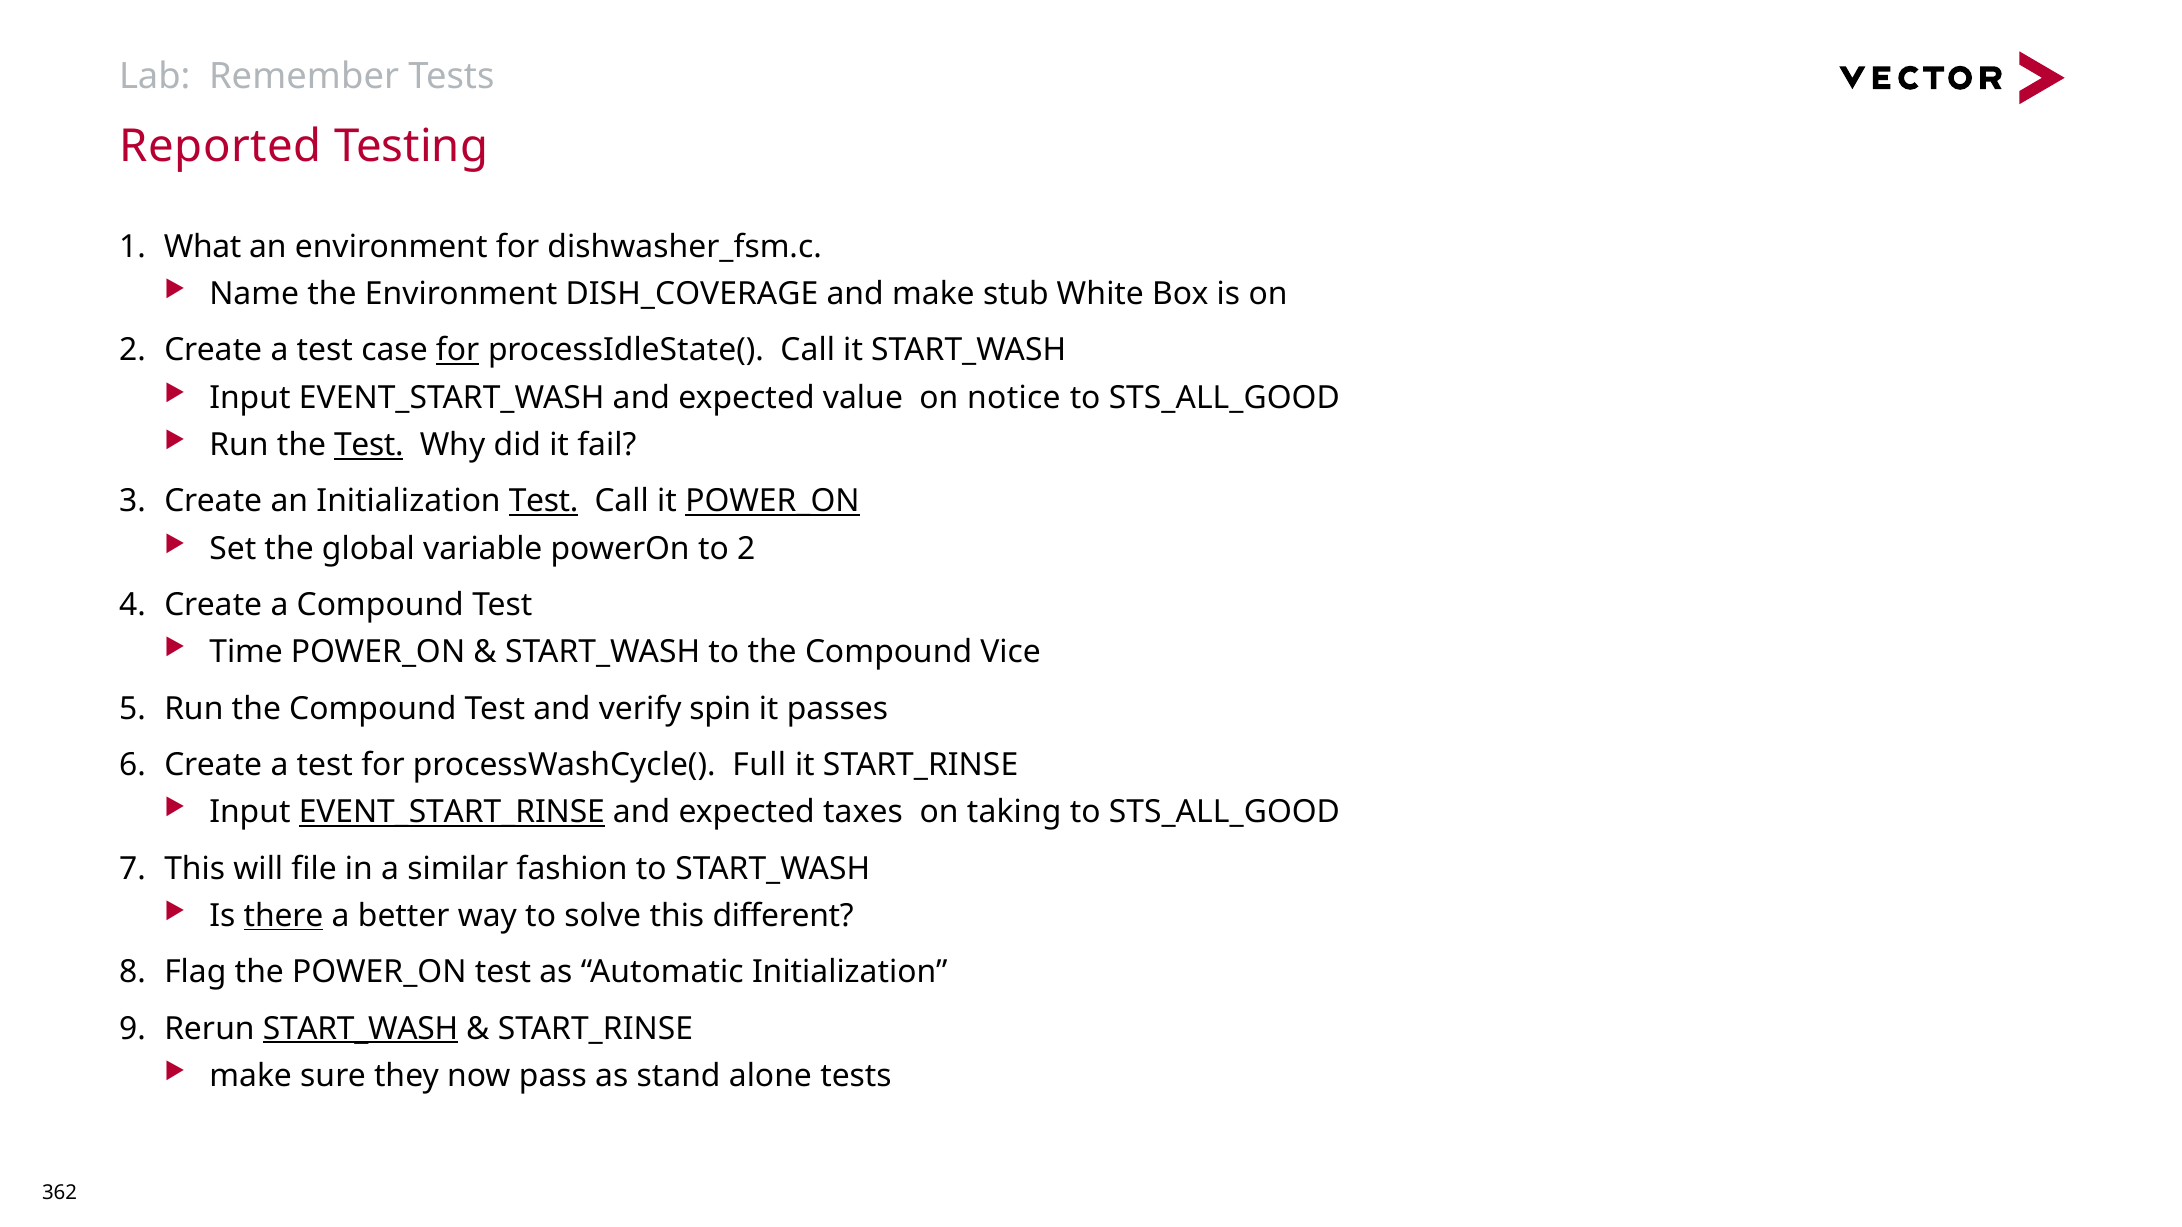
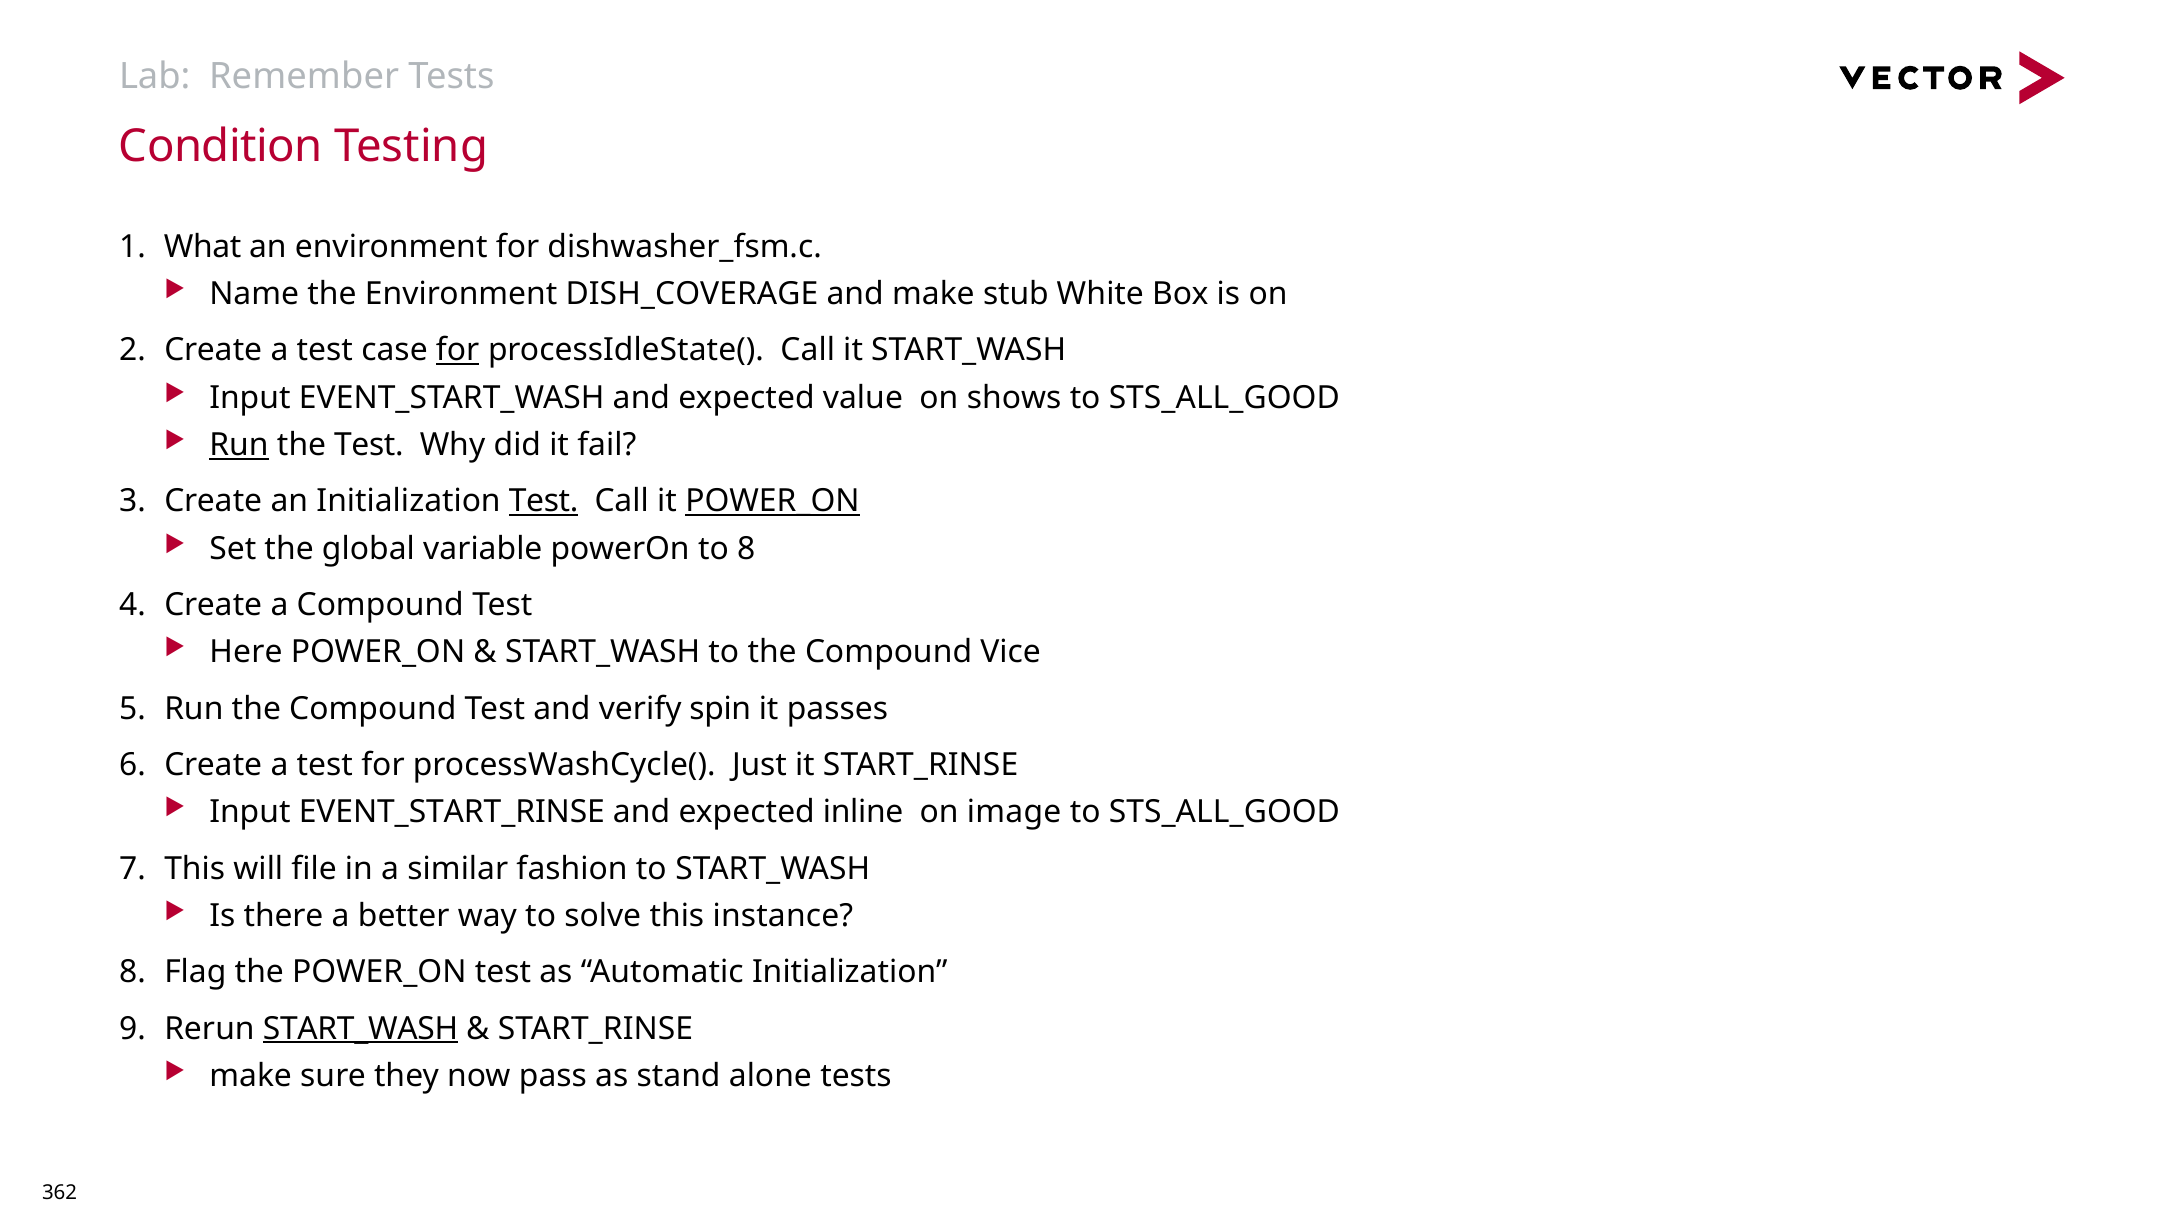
Reported: Reported -> Condition
notice: notice -> shows
Run at (239, 445) underline: none -> present
Test at (369, 445) underline: present -> none
to 2: 2 -> 8
Time: Time -> Here
Full: Full -> Just
EVENT_START_RINSE underline: present -> none
taxes: taxes -> inline
taking: taking -> image
there underline: present -> none
different: different -> instance
